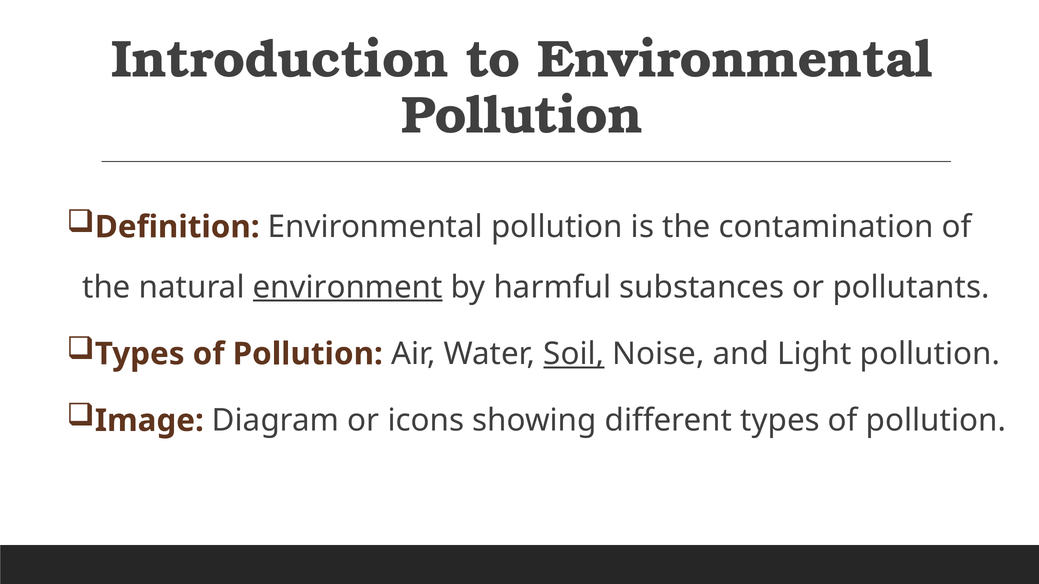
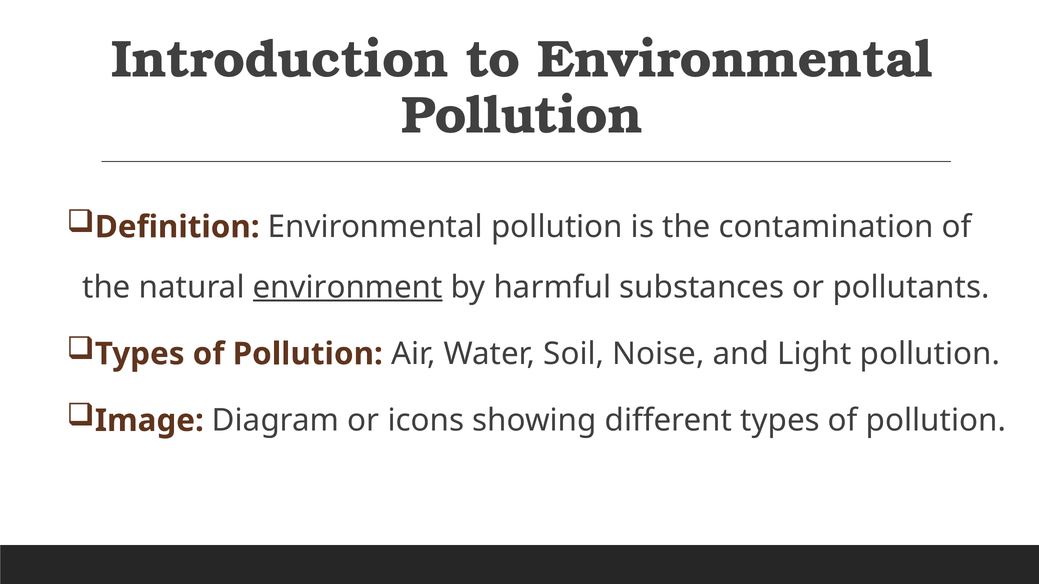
Soil underline: present -> none
